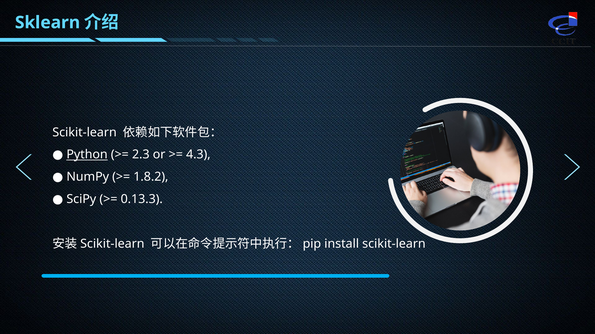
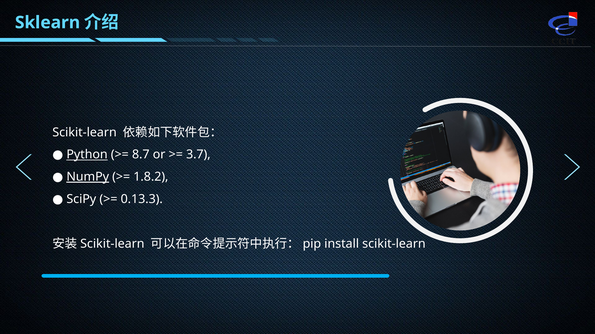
2.3: 2.3 -> 8.7
4.3: 4.3 -> 3.7
NumPy underline: none -> present
